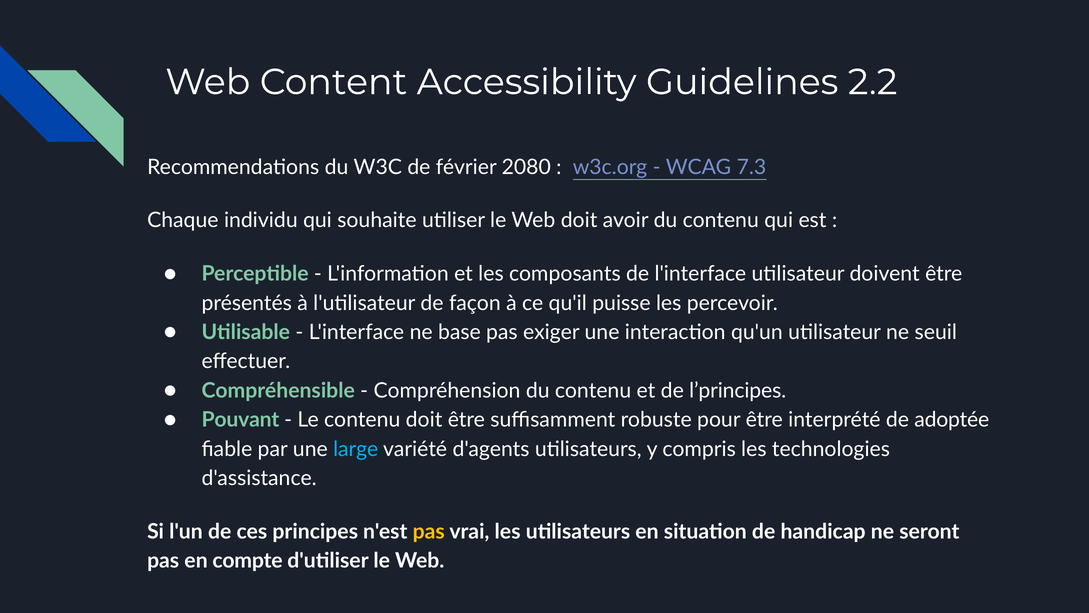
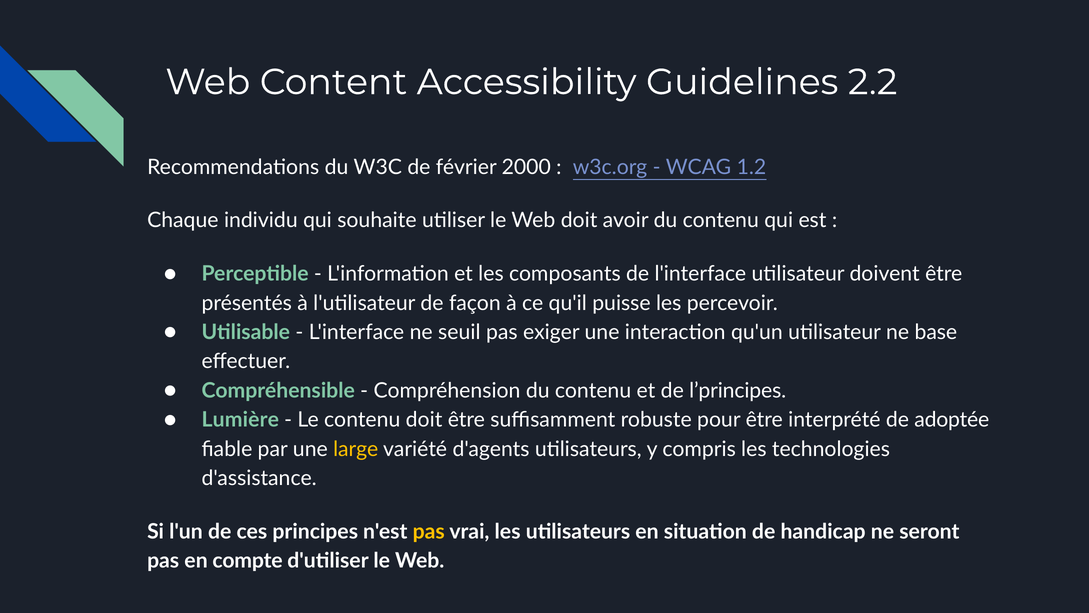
2080: 2080 -> 2000
7.3: 7.3 -> 1.2
base: base -> seuil
seuil: seuil -> base
Pouvant: Pouvant -> Lumière
large colour: light blue -> yellow
